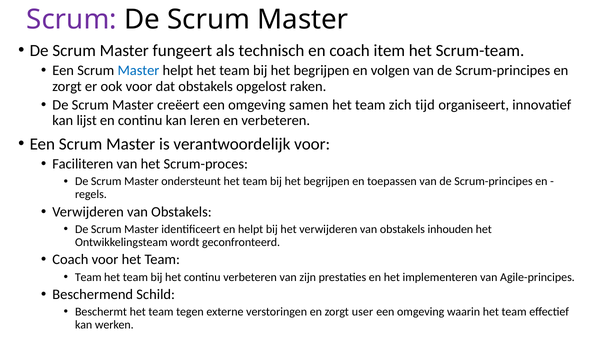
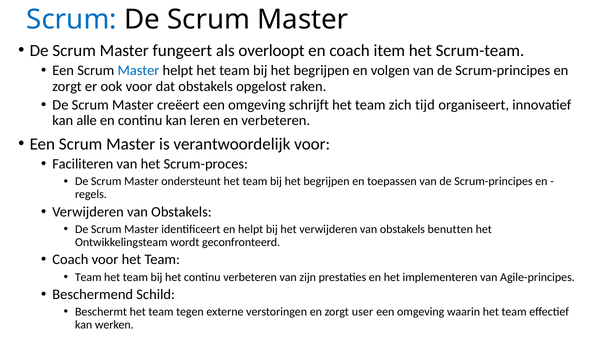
Scrum at (72, 19) colour: purple -> blue
technisch: technisch -> overloopt
samen: samen -> schrijft
lijst: lijst -> alle
inhouden: inhouden -> benutten
